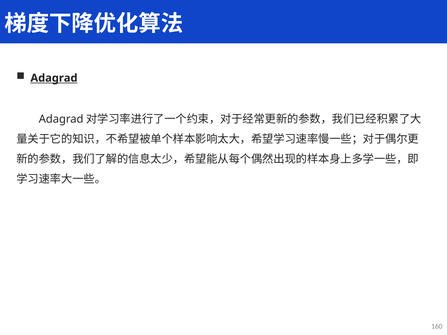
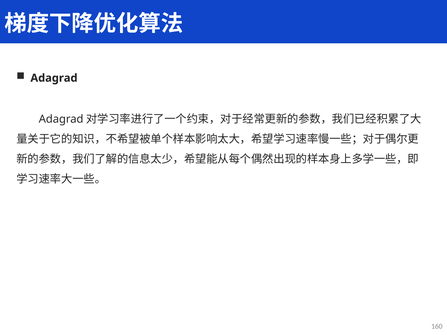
Adagrad underline: present -> none
